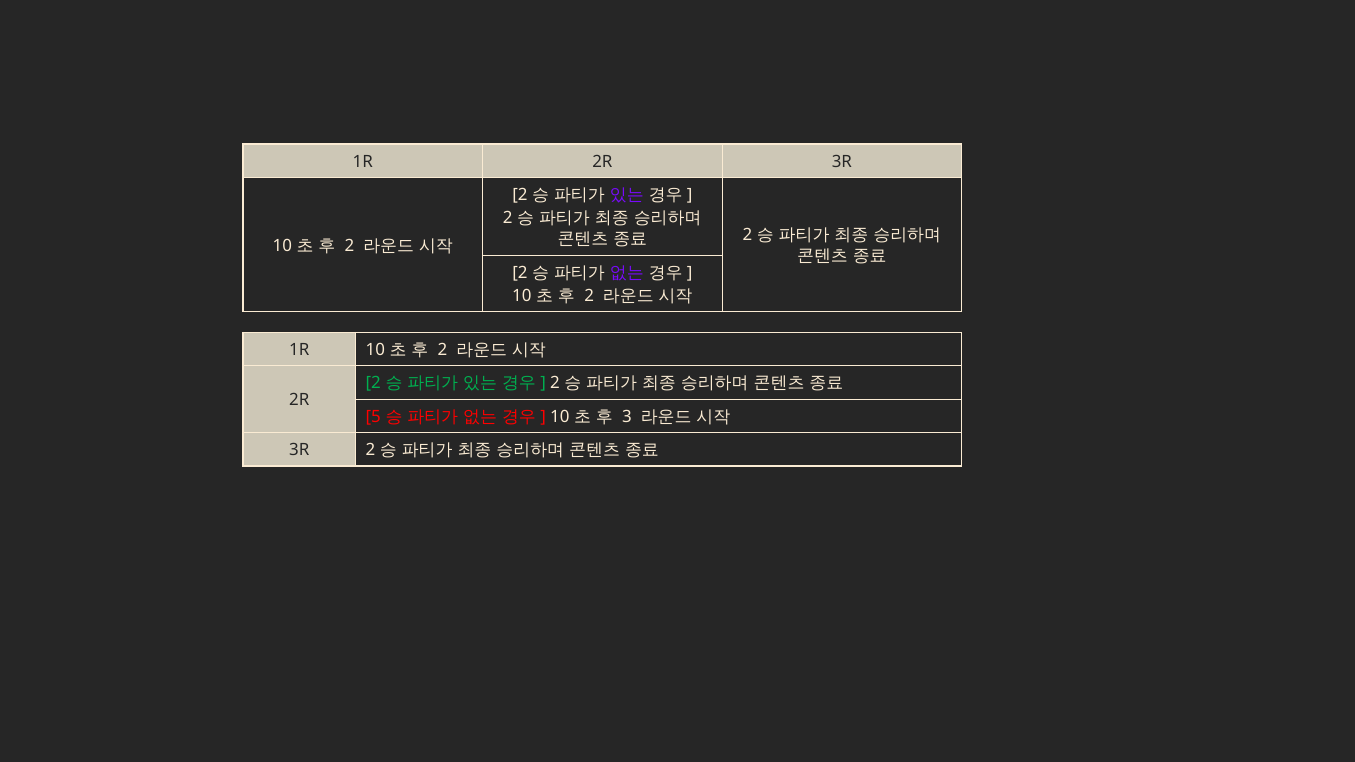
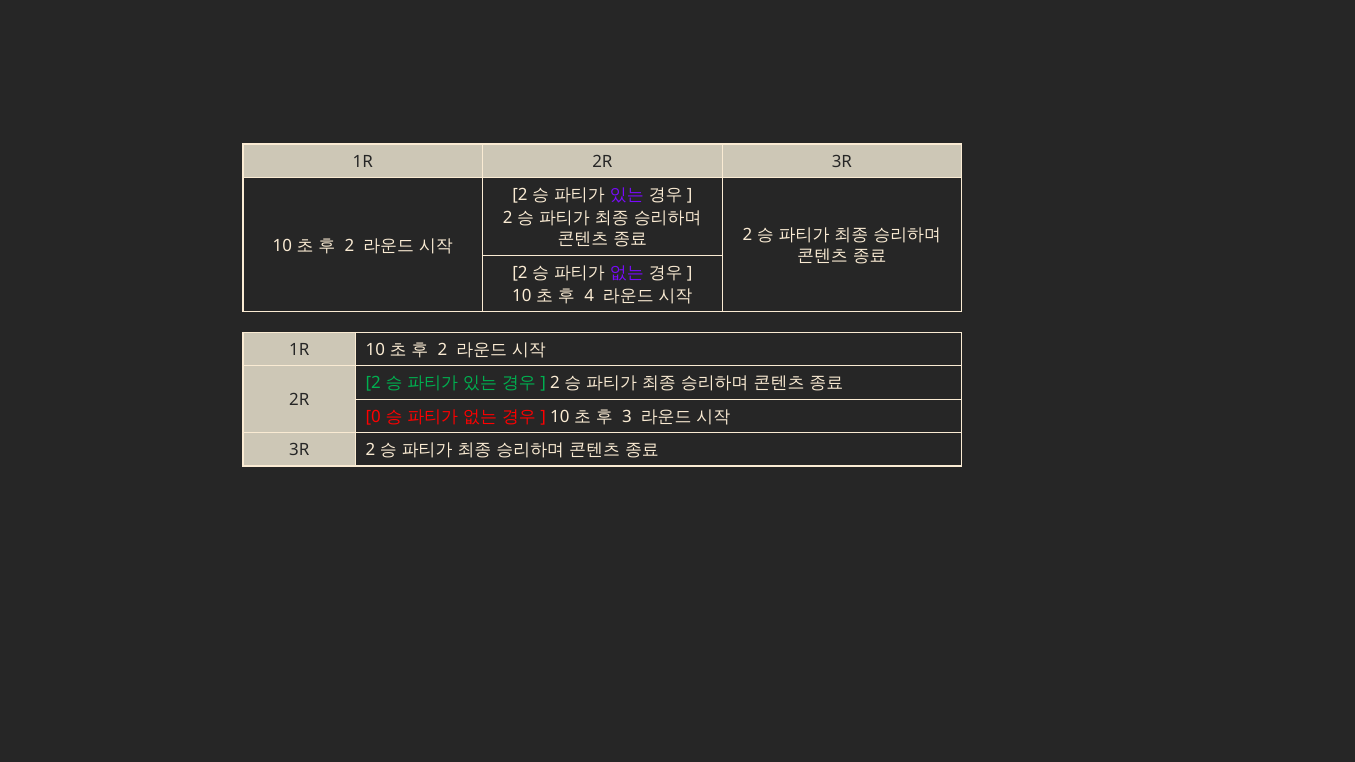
2 at (589, 296): 2 -> 4
5: 5 -> 0
